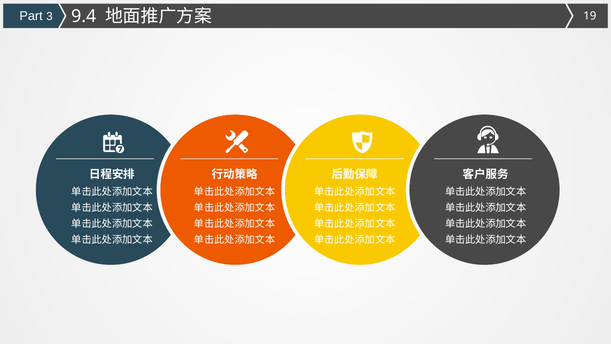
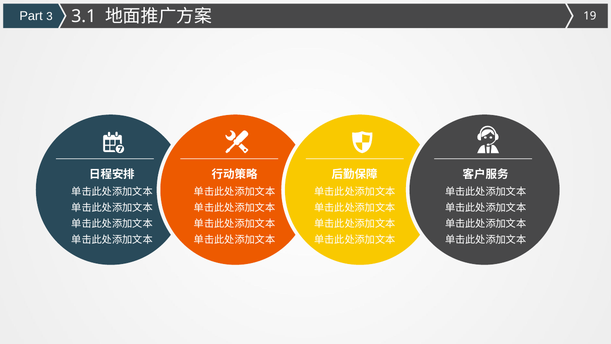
9.4: 9.4 -> 3.1
